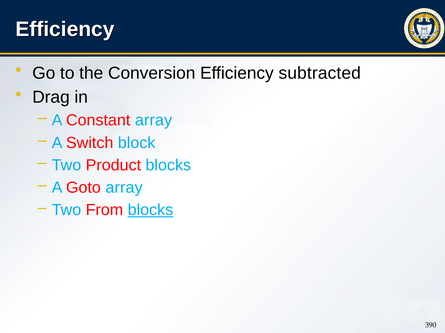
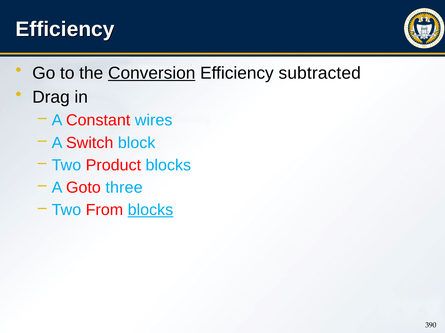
Conversion underline: none -> present
Constant array: array -> wires
Goto array: array -> three
